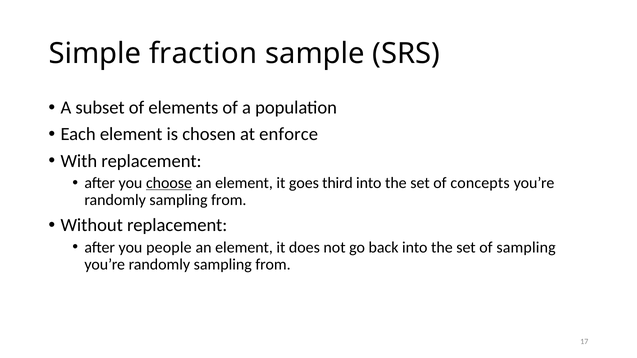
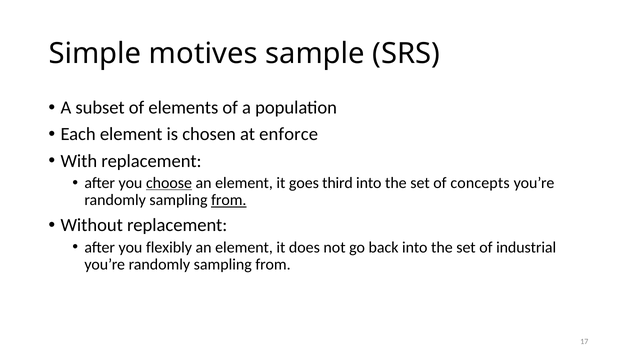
fraction: fraction -> motives
from at (229, 200) underline: none -> present
people: people -> flexibly
of sampling: sampling -> industrial
